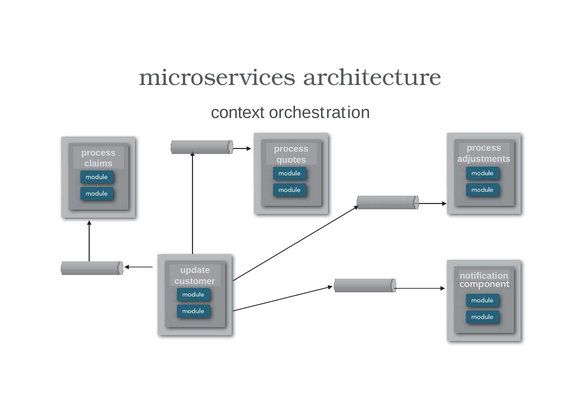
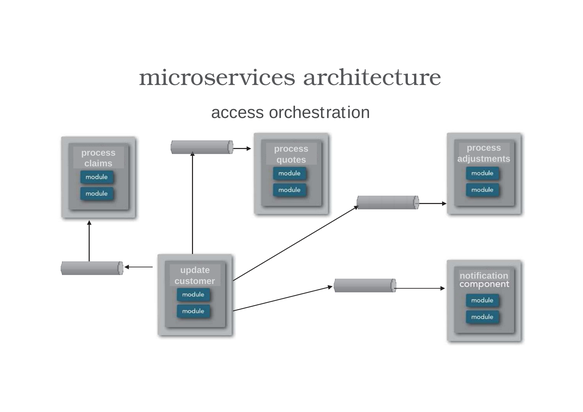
context: context -> access
